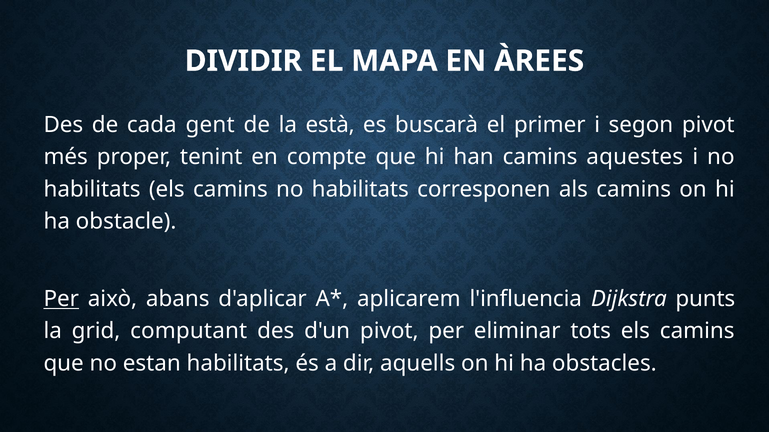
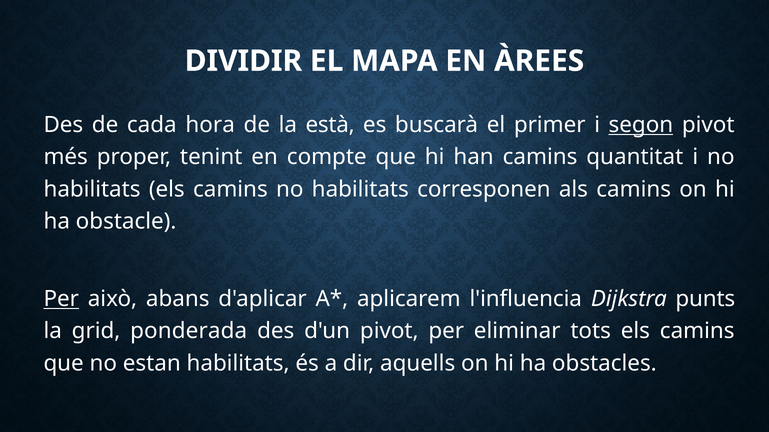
gent: gent -> hora
segon underline: none -> present
aquestes: aquestes -> quantitat
computant: computant -> ponderada
